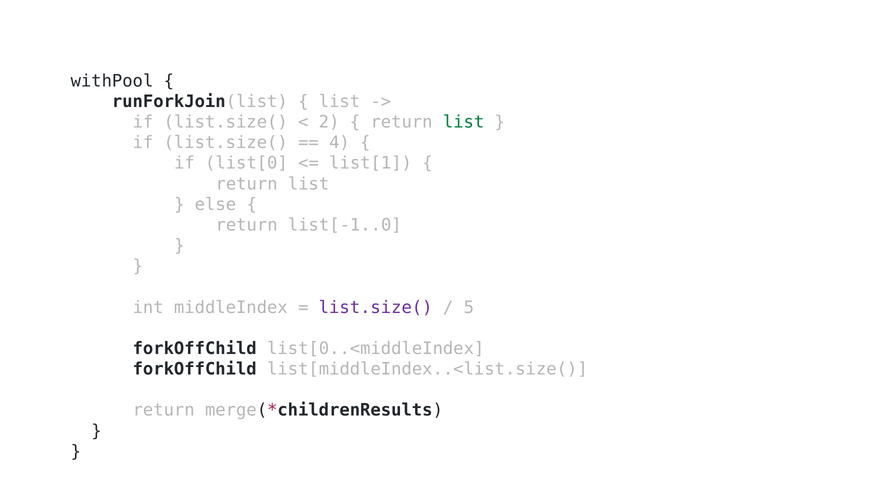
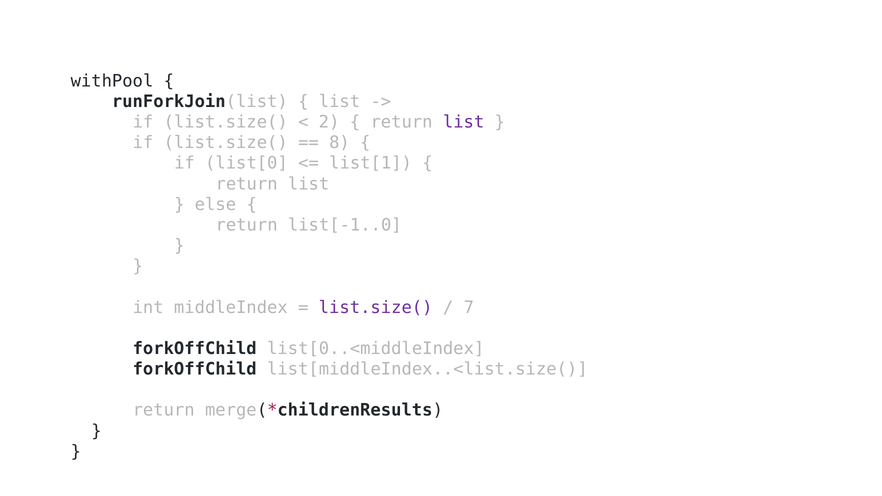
list at (464, 122) colour: green -> purple
4: 4 -> 8
5: 5 -> 7
